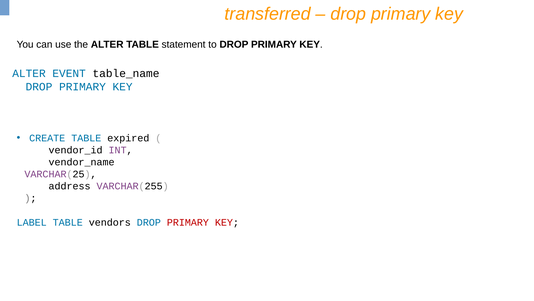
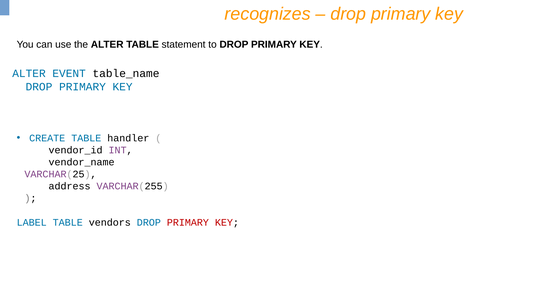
transferred: transferred -> recognizes
expired: expired -> handler
